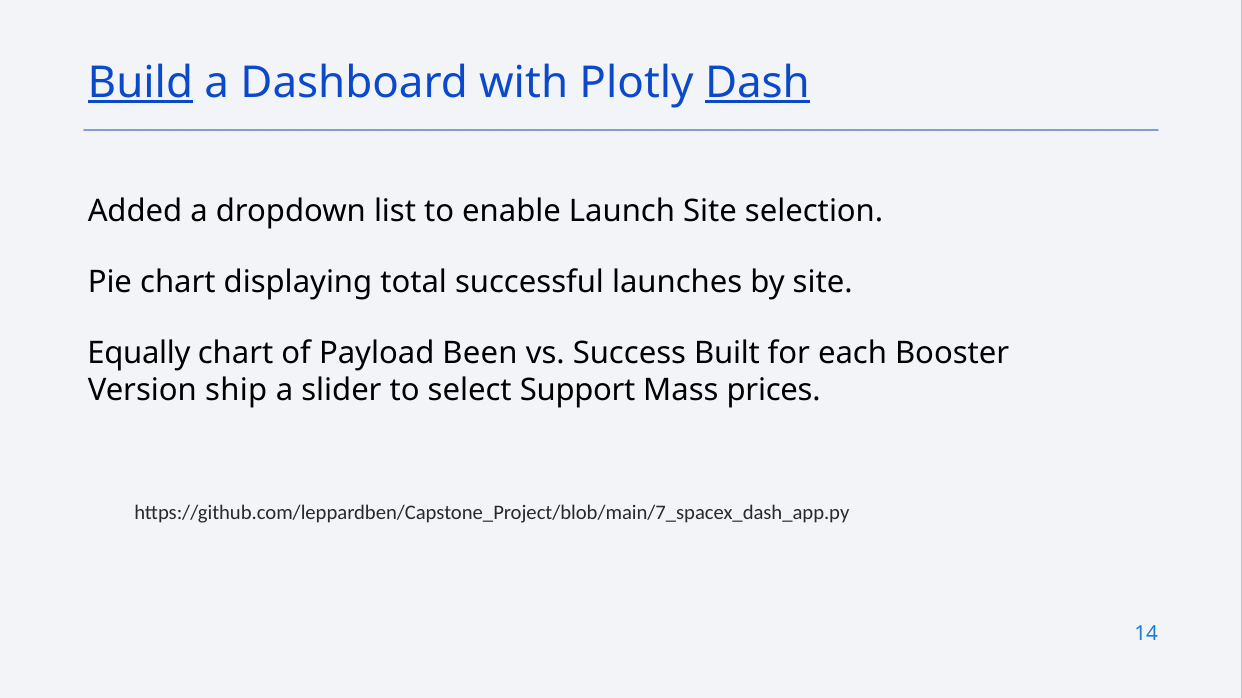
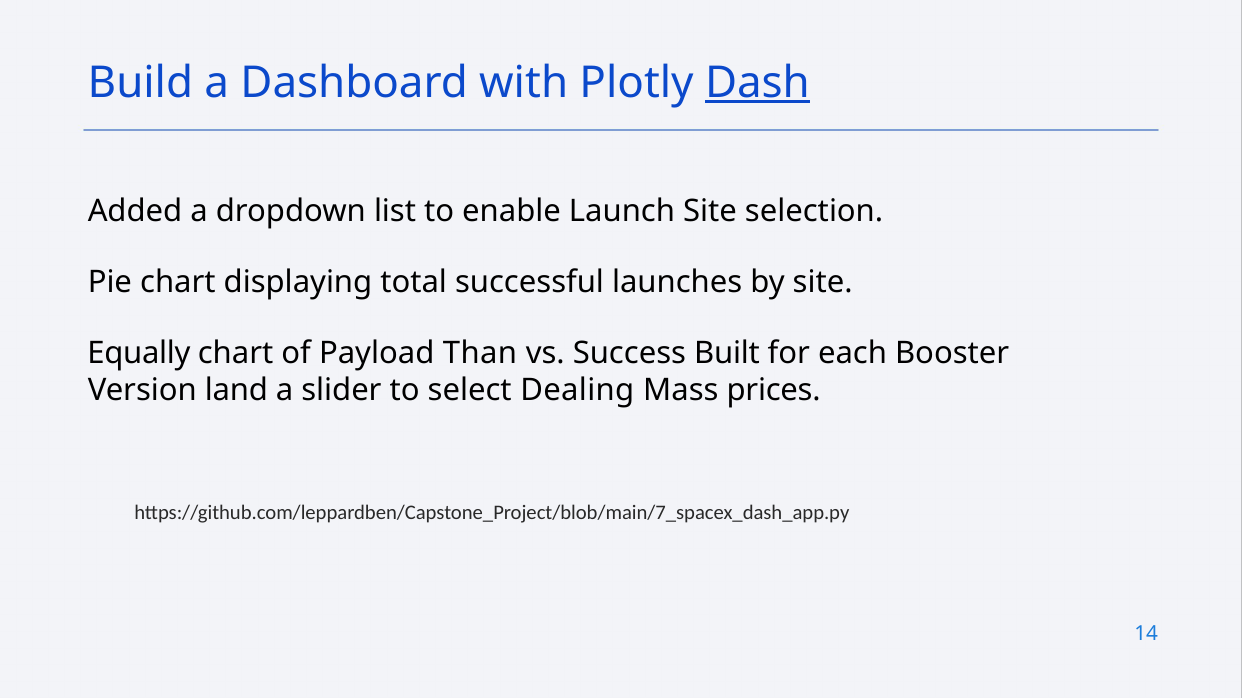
Build underline: present -> none
Been: Been -> Than
ship: ship -> land
Support: Support -> Dealing
